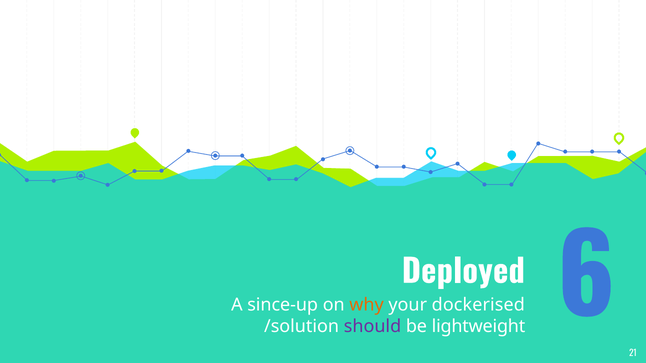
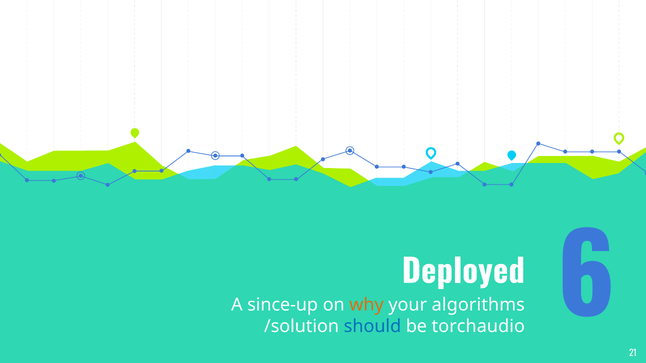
dockerised: dockerised -> algorithms
should colour: purple -> blue
lightweight: lightweight -> torchaudio
